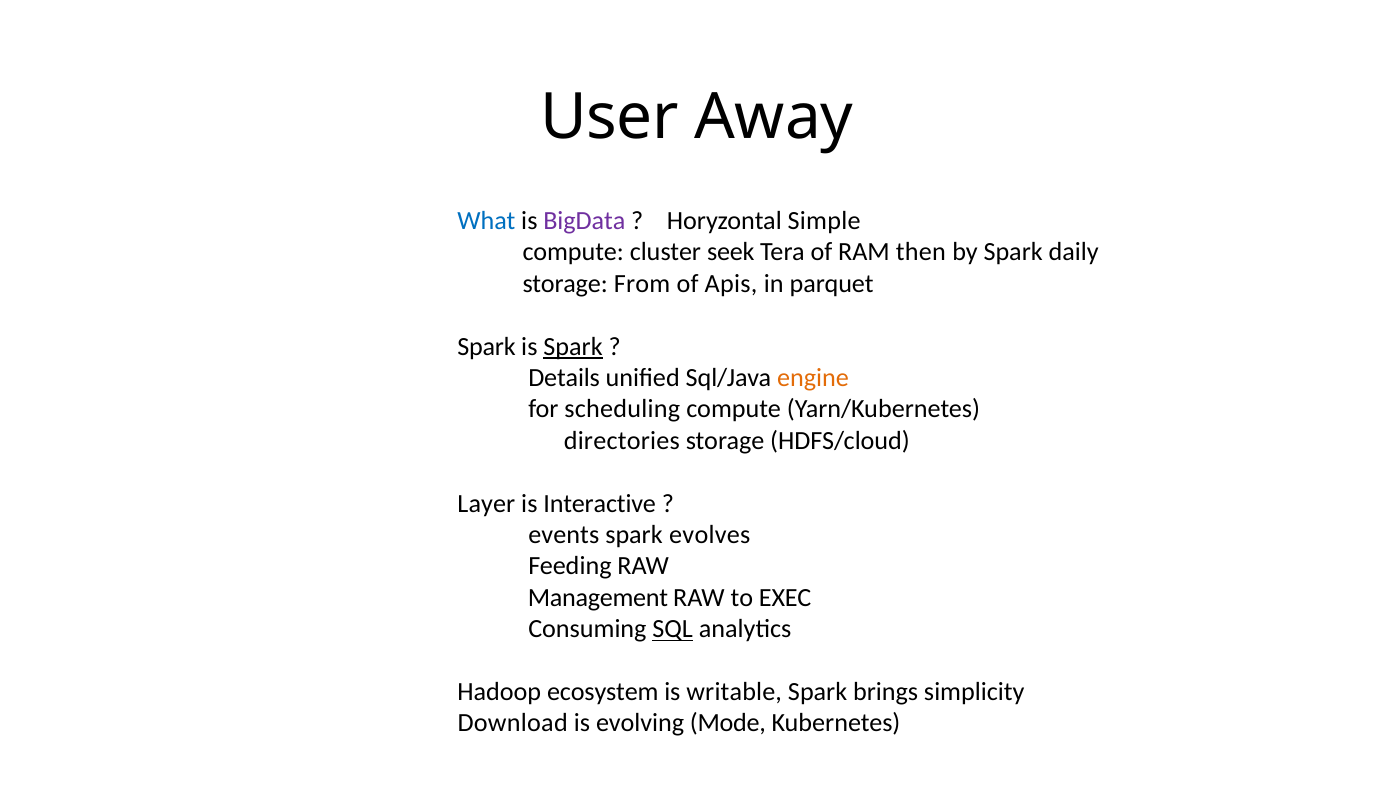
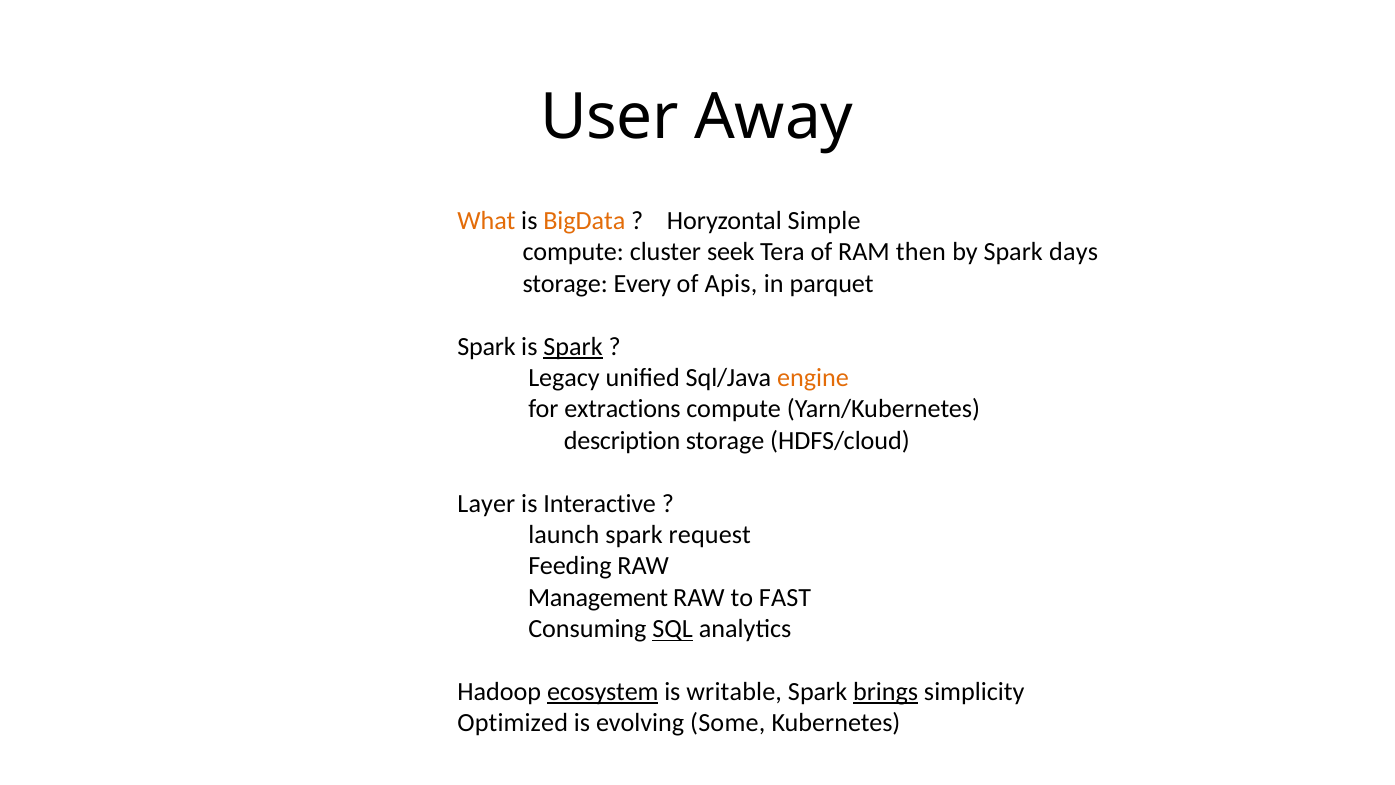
What colour: blue -> orange
BigData colour: purple -> orange
daily: daily -> days
From: From -> Every
Details: Details -> Legacy
scheduling: scheduling -> extractions
directories: directories -> description
events: events -> launch
evolves: evolves -> request
EXEC: EXEC -> FAST
ecosystem underline: none -> present
brings underline: none -> present
Download: Download -> Optimized
Mode: Mode -> Some
